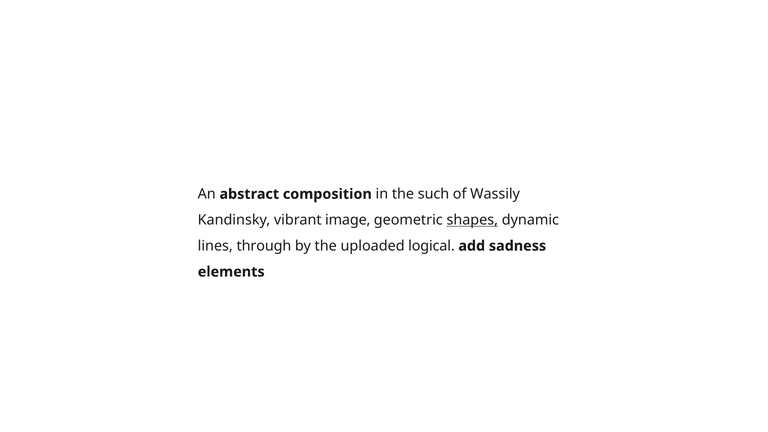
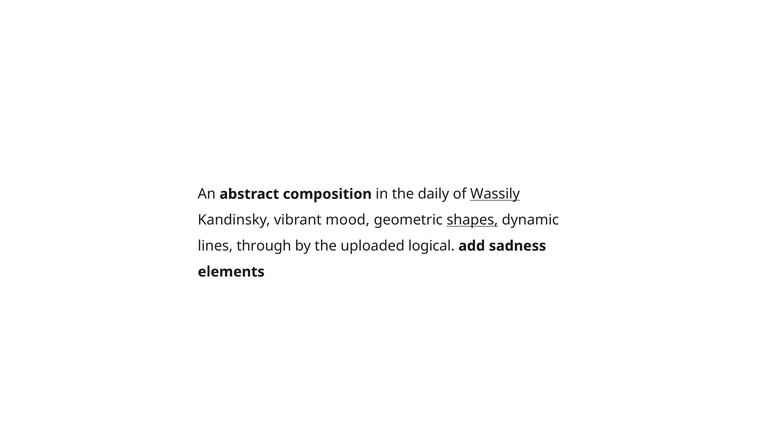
such: such -> daily
Wassily underline: none -> present
image: image -> mood
